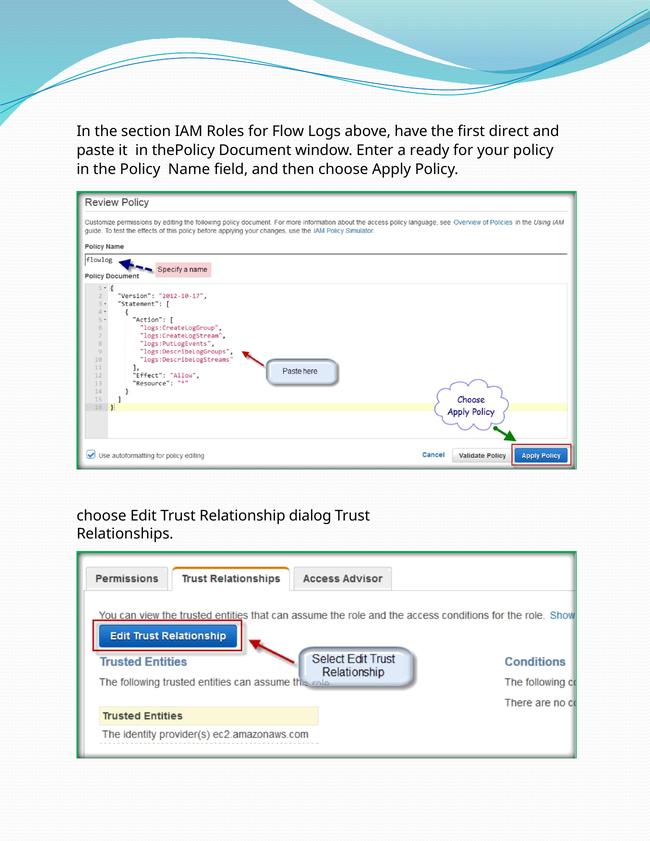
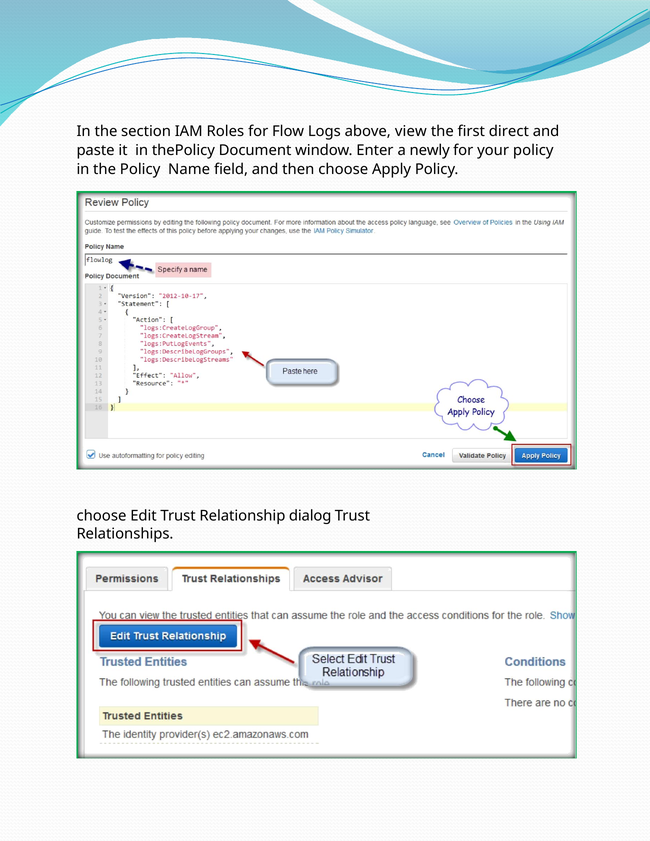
have: have -> view
ready: ready -> newly
